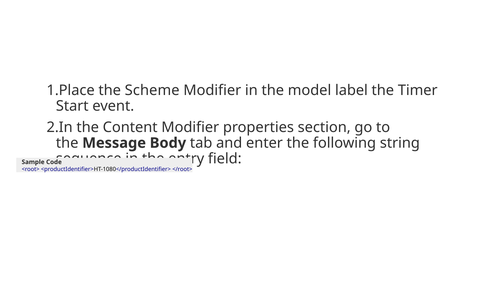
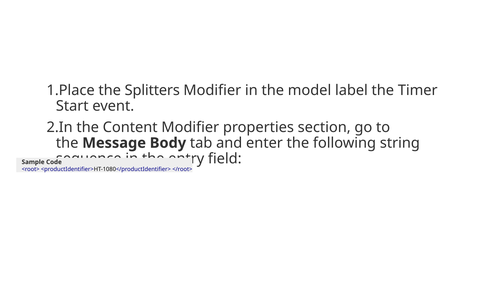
Scheme: Scheme -> Splitters
